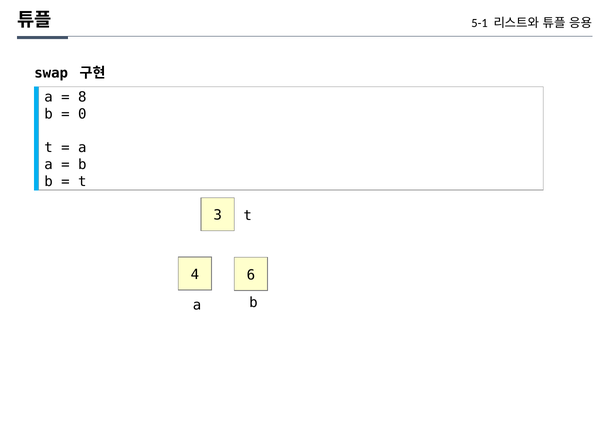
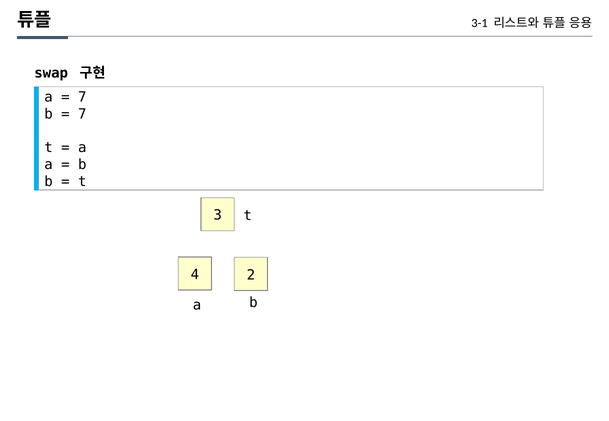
5-1: 5-1 -> 3-1
8 at (82, 97): 8 -> 7
0 at (82, 114): 0 -> 7
6: 6 -> 2
